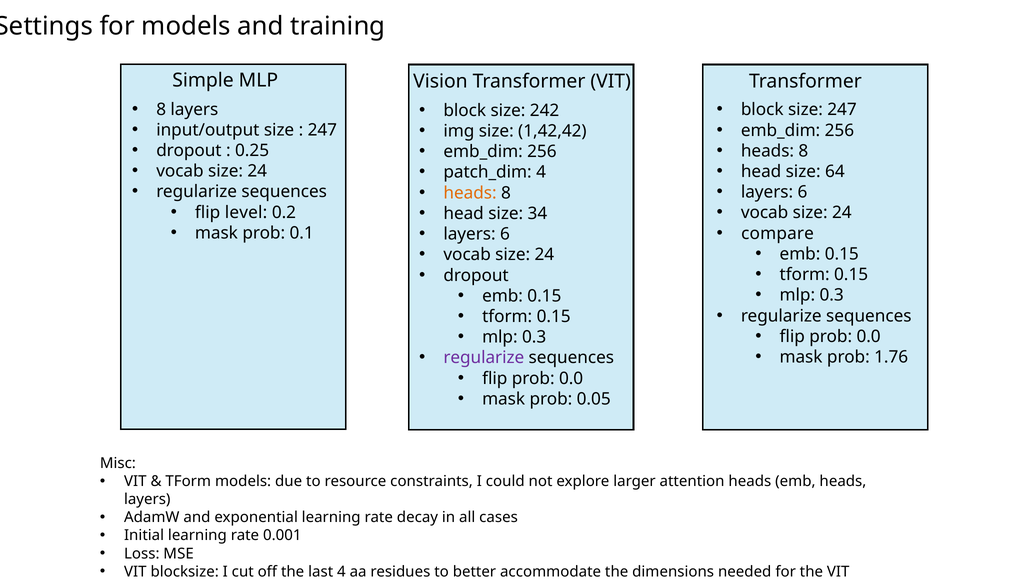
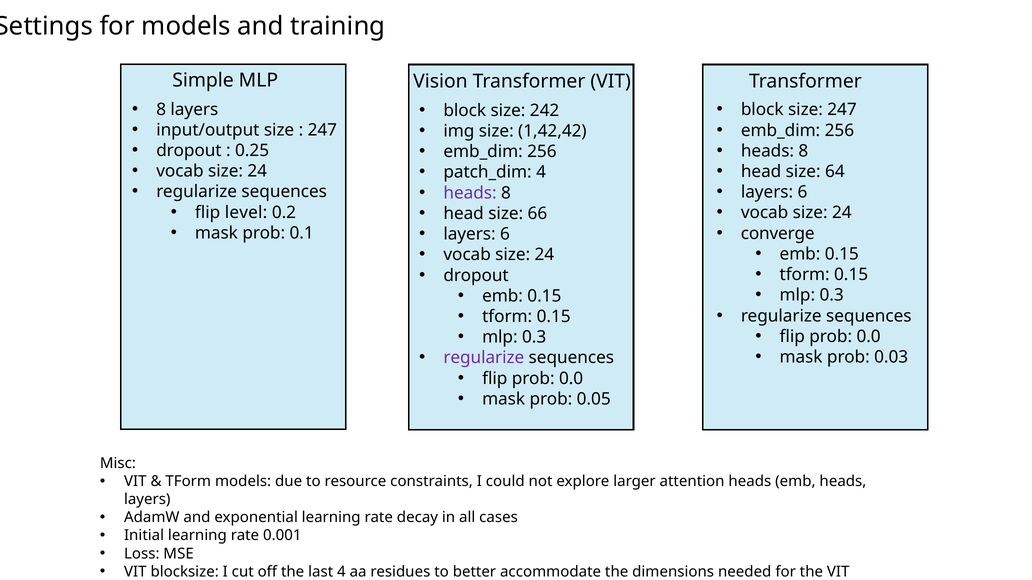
heads at (470, 193) colour: orange -> purple
34: 34 -> 66
compare: compare -> converge
1.76: 1.76 -> 0.03
